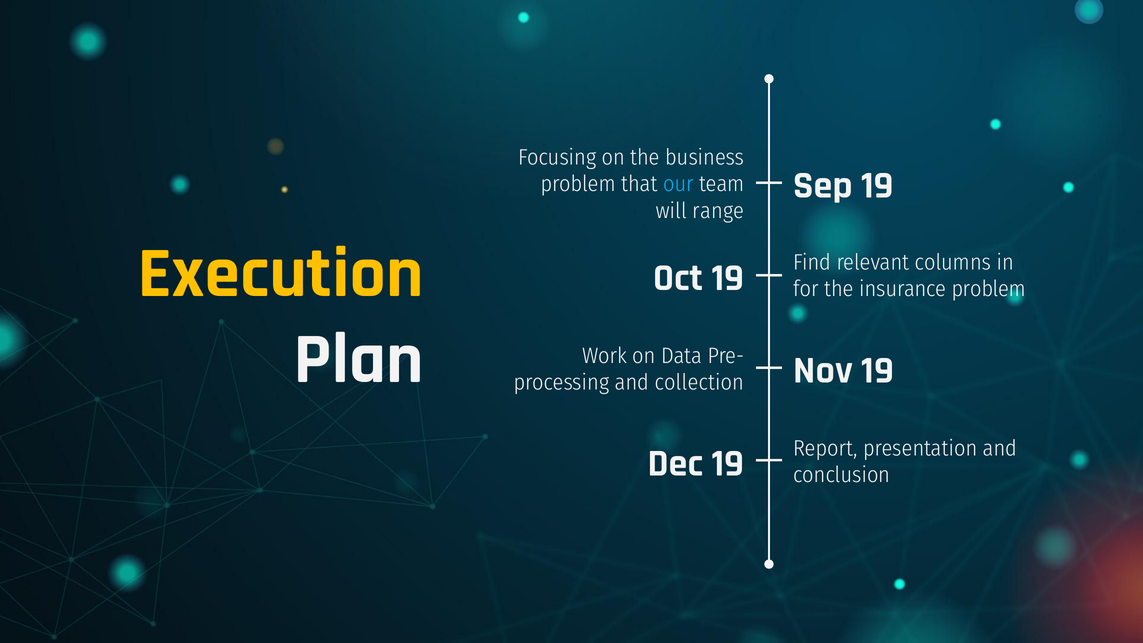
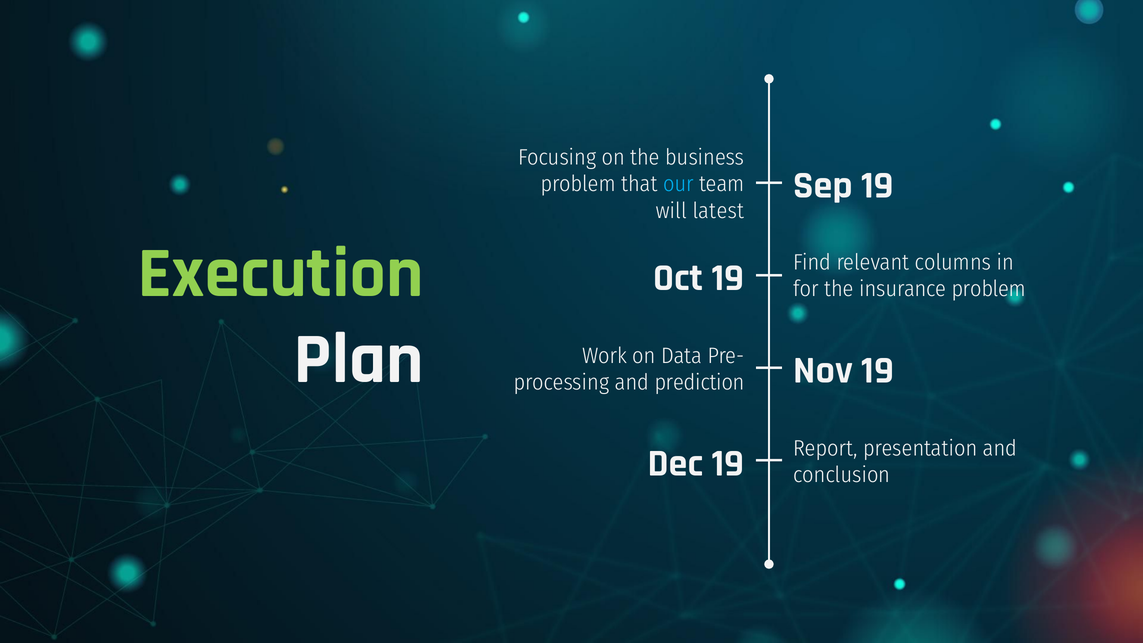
range: range -> latest
Execution colour: yellow -> light green
collection: collection -> prediction
